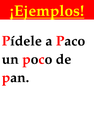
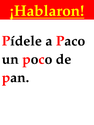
¡Ejemplos: ¡Ejemplos -> ¡Hablaron
